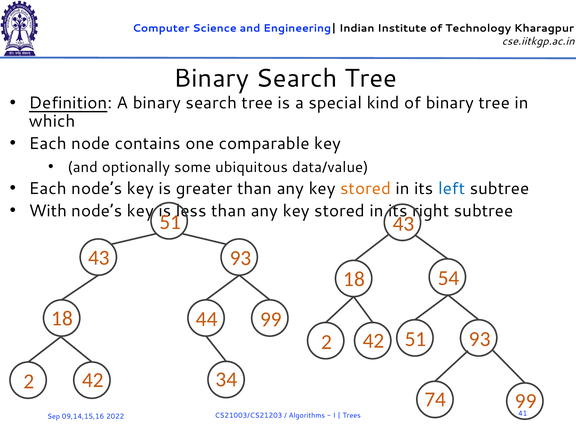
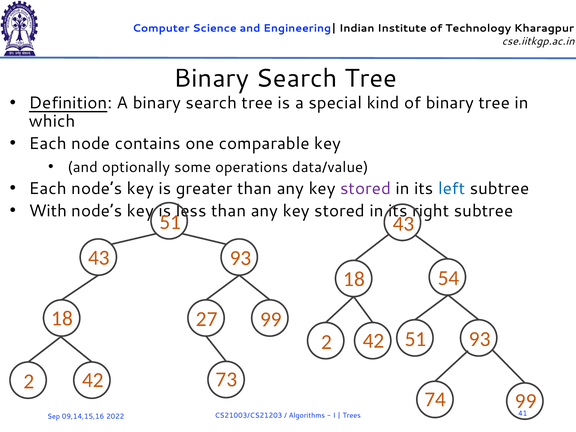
ubiquitous: ubiquitous -> operations
stored at (366, 188) colour: orange -> purple
44: 44 -> 27
34: 34 -> 73
